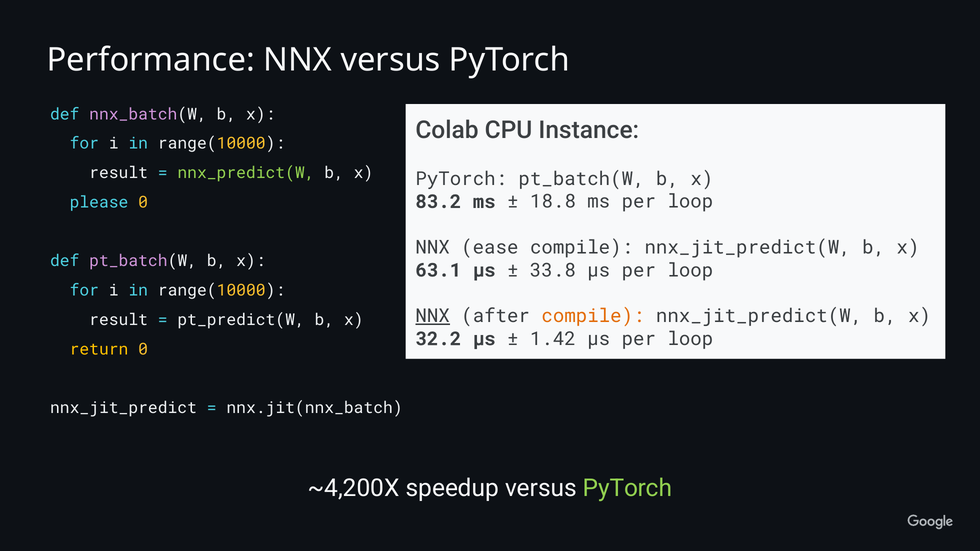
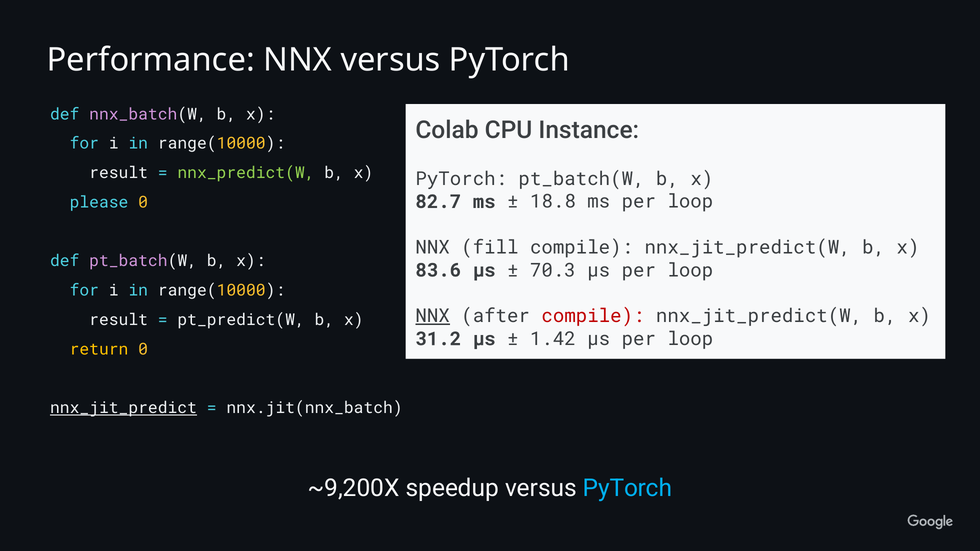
83.2: 83.2 -> 82.7
ease: ease -> fill
63.1: 63.1 -> 83.6
33.8: 33.8 -> 70.3
compile at (593, 316) colour: orange -> red
32.2: 32.2 -> 31.2
nnx_jit_predict underline: none -> present
~4,200X: ~4,200X -> ~9,200X
PyTorch at (627, 488) colour: light green -> light blue
